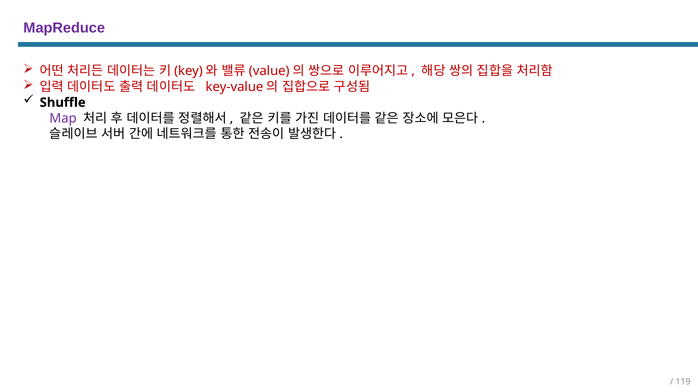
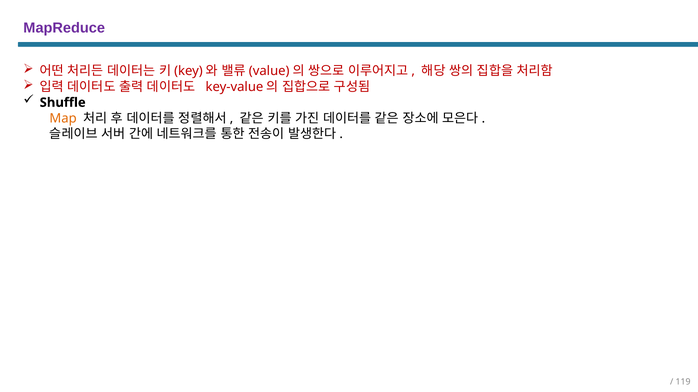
Map colour: purple -> orange
